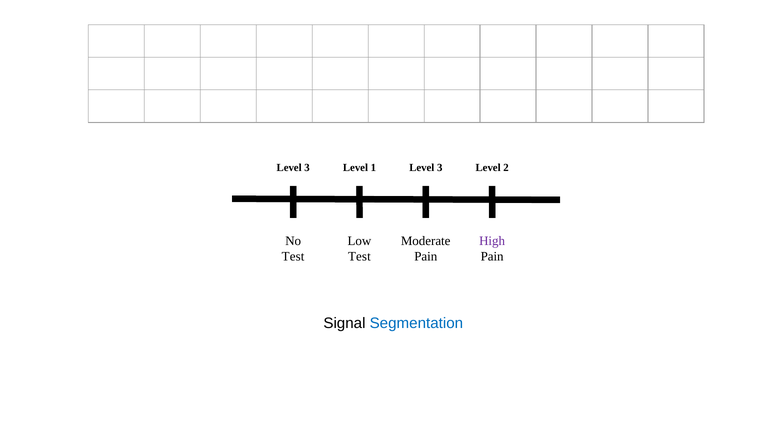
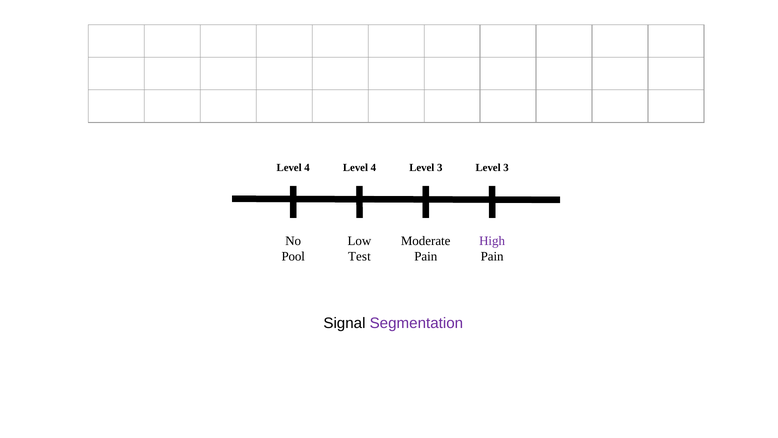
3 at (307, 168): 3 -> 4
1 at (373, 168): 1 -> 4
3 Level 2: 2 -> 3
Test at (293, 256): Test -> Pool
Segmentation colour: blue -> purple
